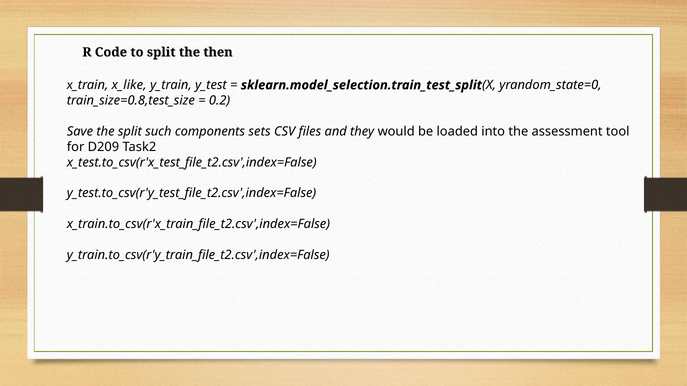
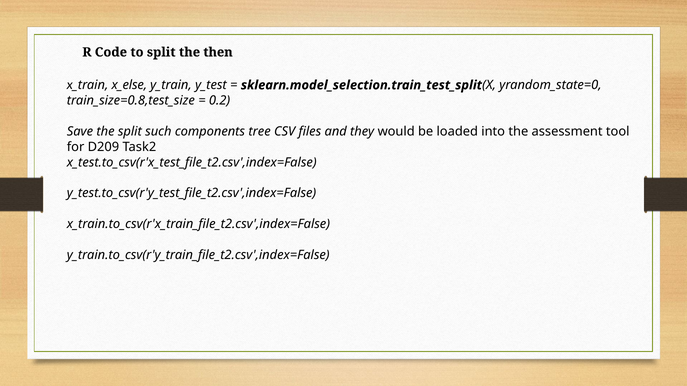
x_like: x_like -> x_else
sets: sets -> tree
